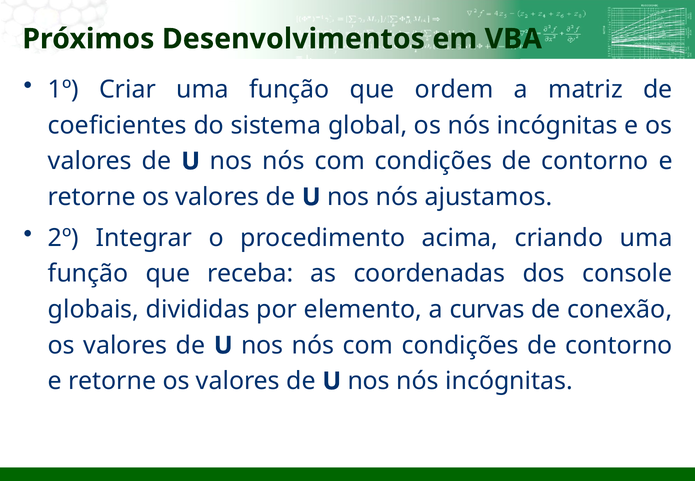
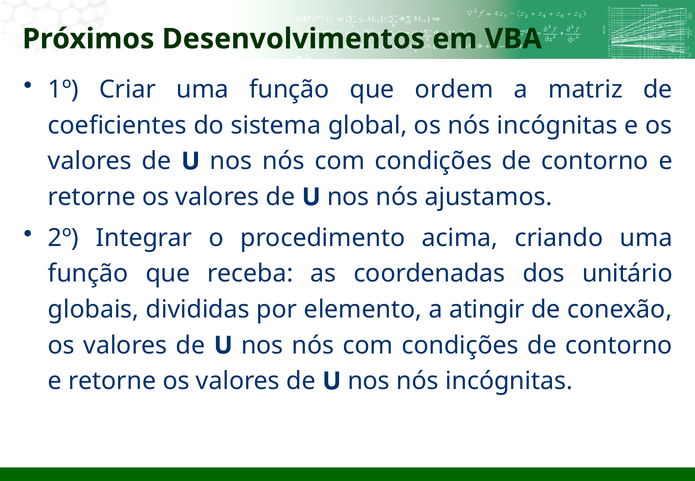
console: console -> unitário
curvas: curvas -> atingir
